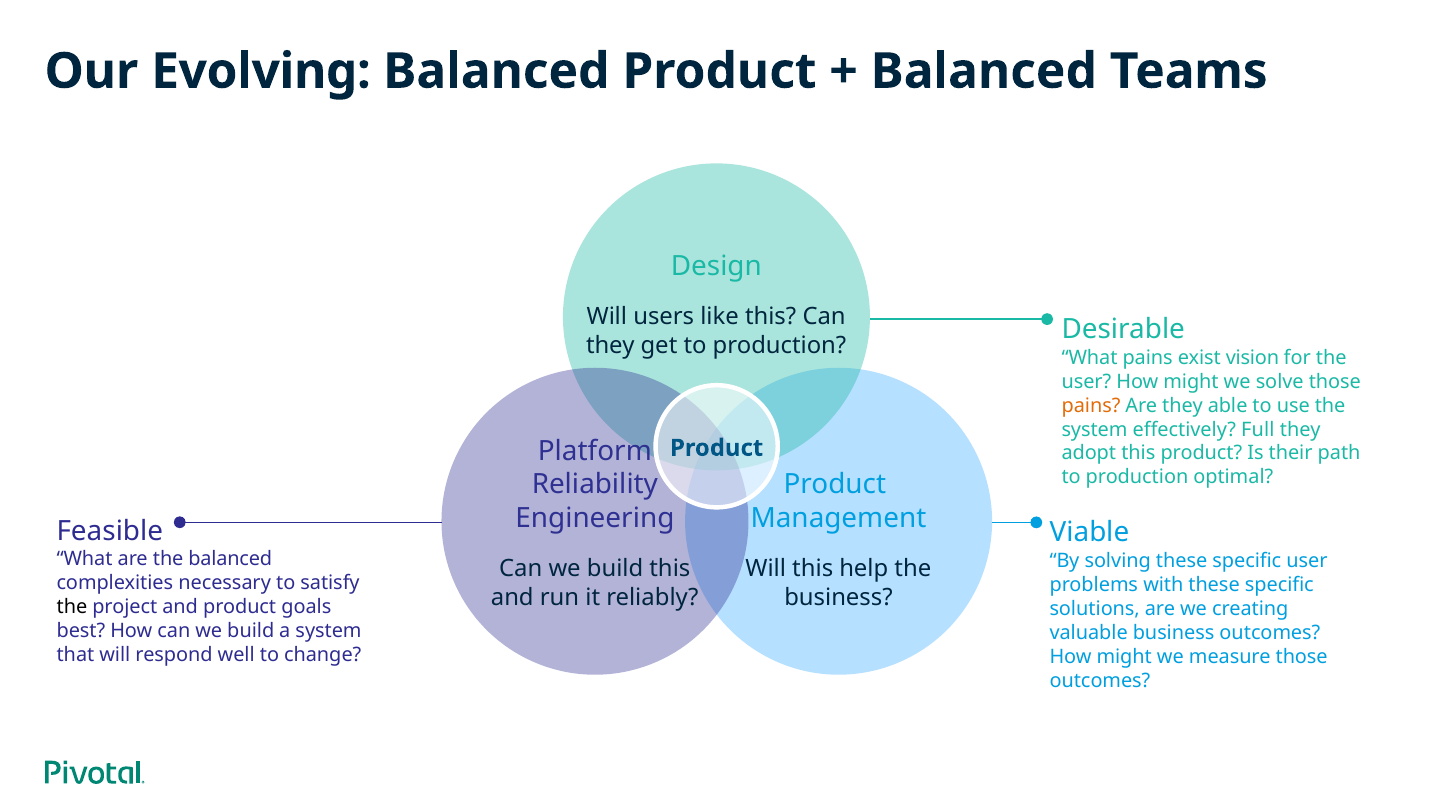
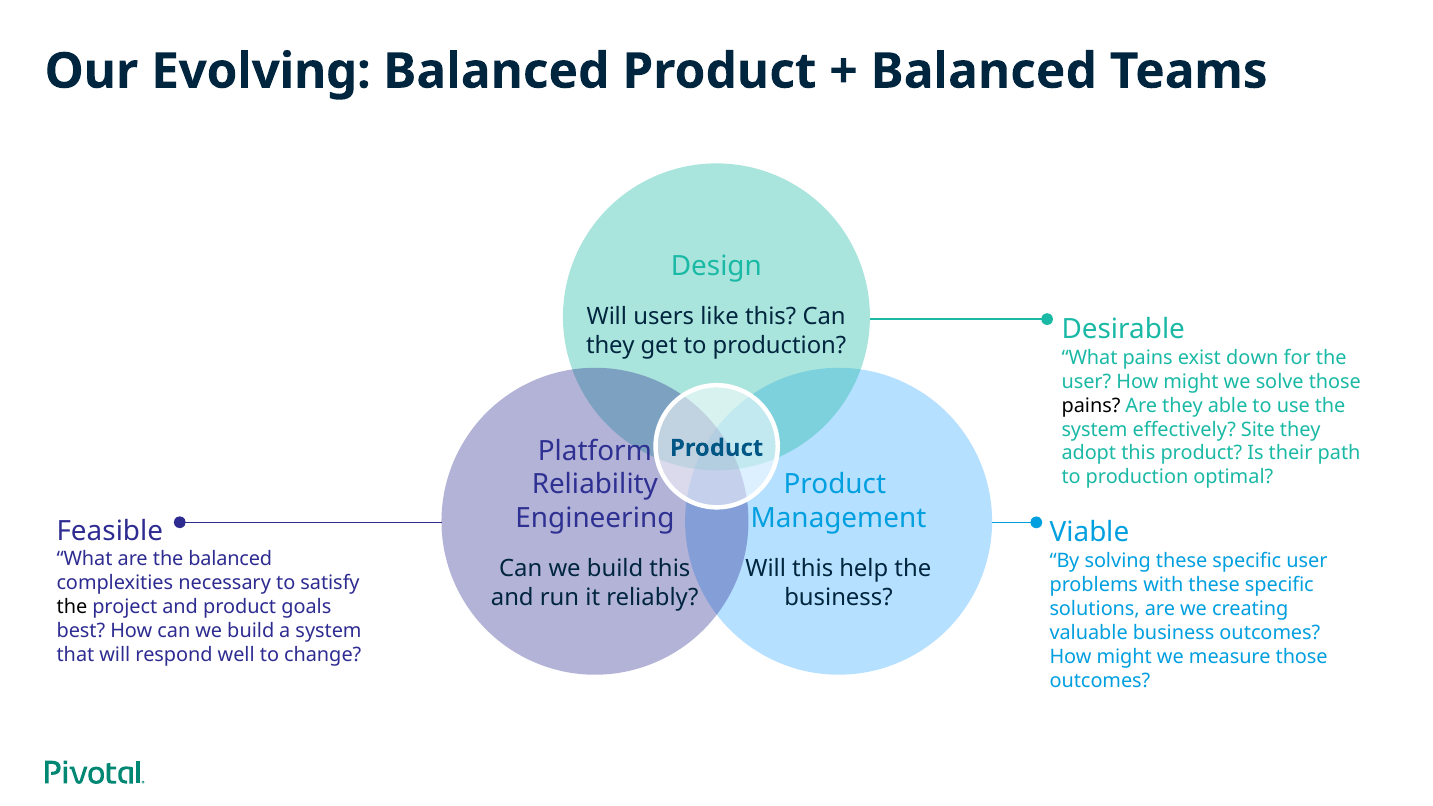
vision: vision -> down
pains at (1091, 406) colour: orange -> black
Full: Full -> Site
